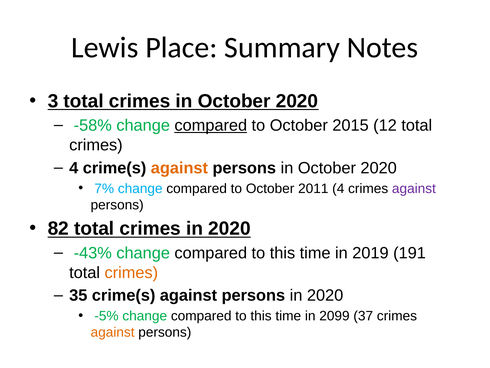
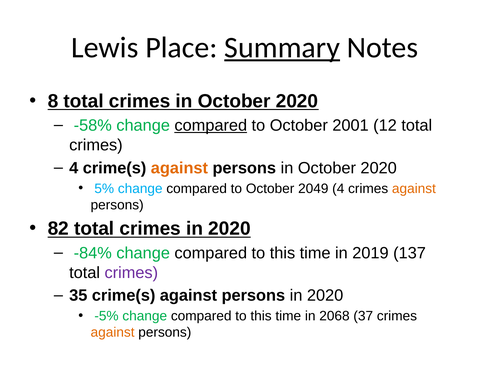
Summary underline: none -> present
3: 3 -> 8
2015: 2015 -> 2001
7%: 7% -> 5%
2011: 2011 -> 2049
against at (414, 188) colour: purple -> orange
-43%: -43% -> -84%
191: 191 -> 137
crimes at (131, 272) colour: orange -> purple
2099: 2099 -> 2068
